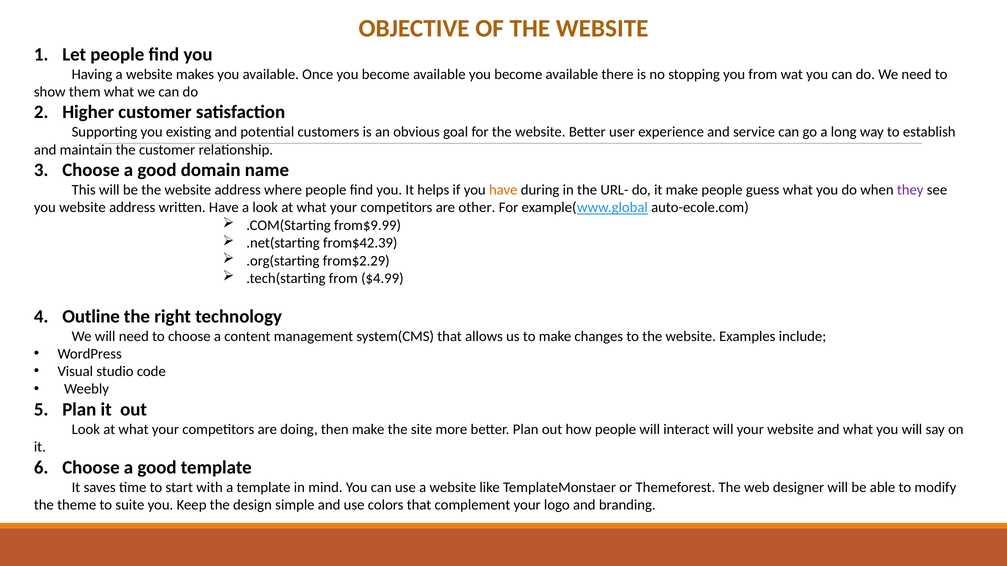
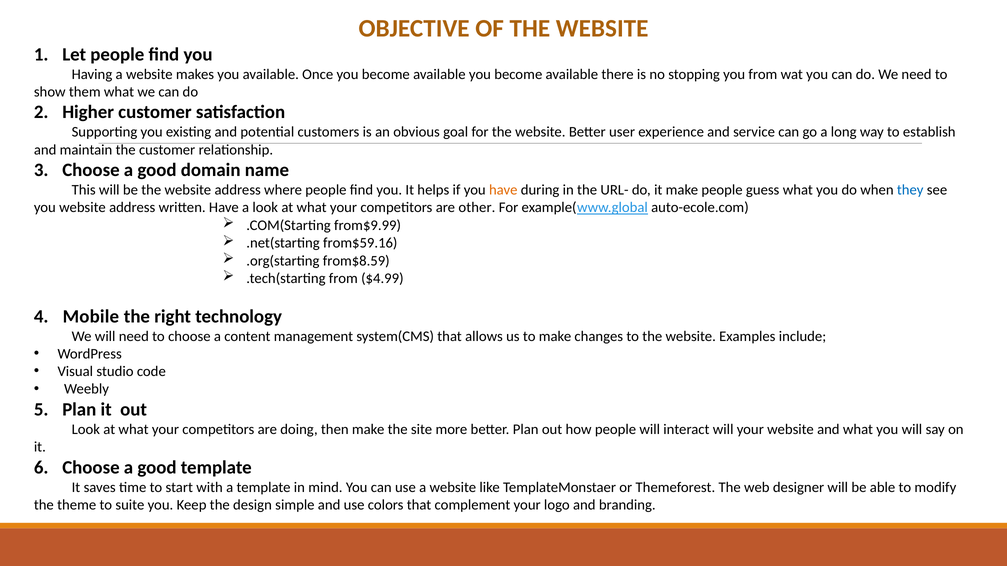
they colour: purple -> blue
from$42.39: from$42.39 -> from$59.16
from$2.29: from$2.29 -> from$8.59
Outline: Outline -> Mobile
